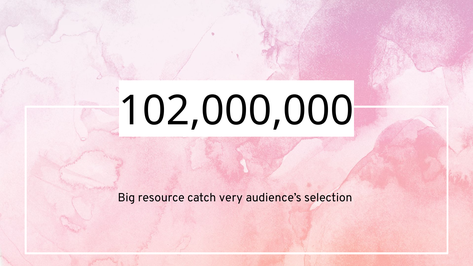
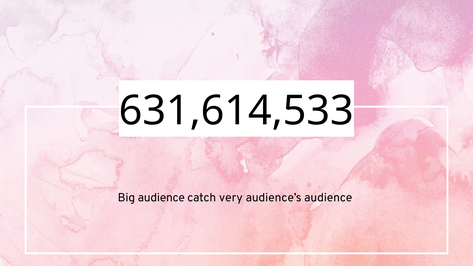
102,000,000: 102,000,000 -> 631,614,533
Big resource: resource -> audience
audience’s selection: selection -> audience
